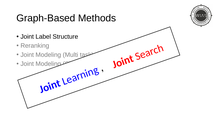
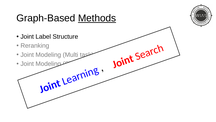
Methods underline: none -> present
